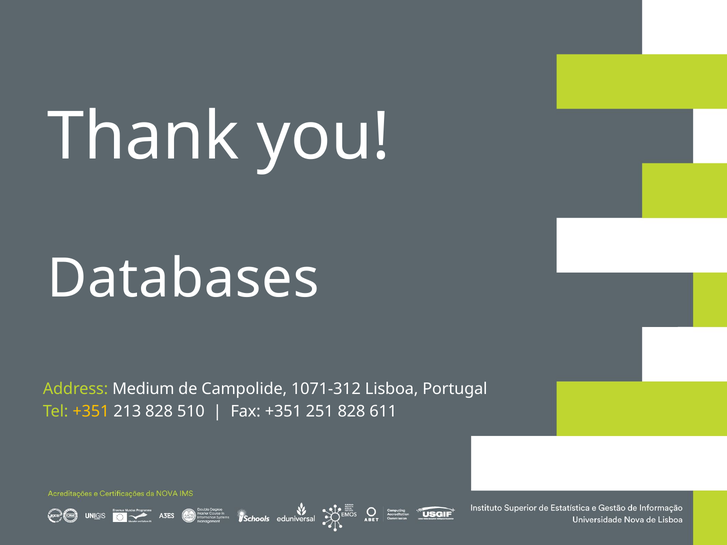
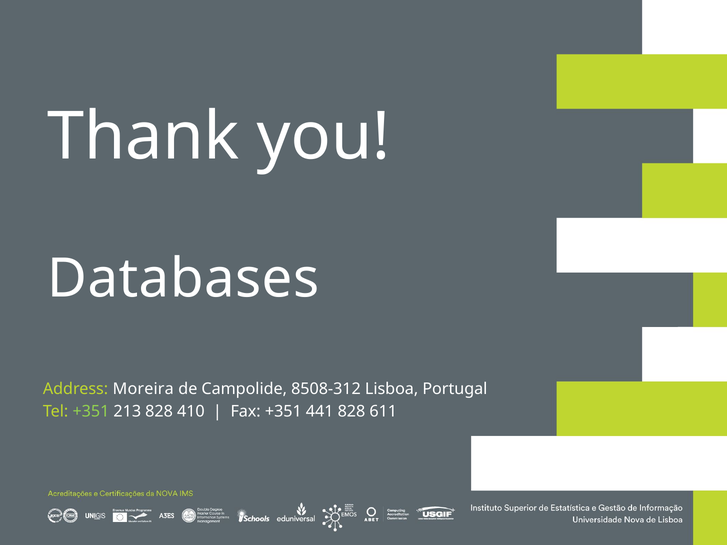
Medium: Medium -> Moreira
1071-312: 1071-312 -> 8508-312
+351 at (91, 411) colour: yellow -> light green
510: 510 -> 410
251: 251 -> 441
